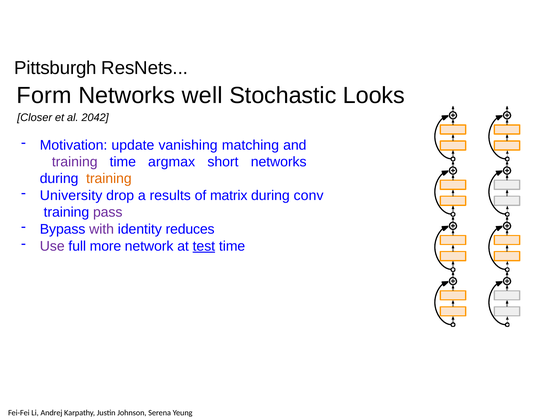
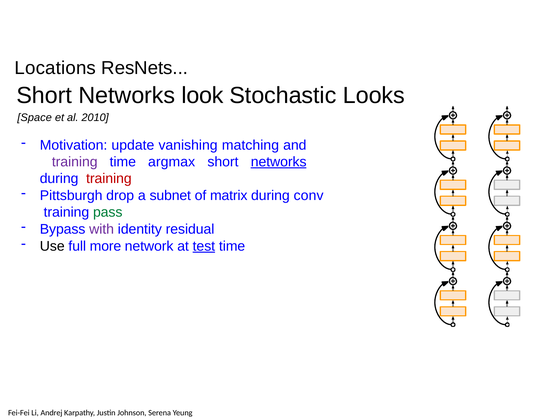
Pittsburgh: Pittsburgh -> Locations
Form at (44, 96): Form -> Short
well: well -> look
Closer: Closer -> Space
2042: 2042 -> 2010
networks at (279, 162) underline: none -> present
training at (109, 179) colour: orange -> red
University: University -> Pittsburgh
results: results -> subnet
pass colour: purple -> green
reduces: reduces -> residual
Use colour: purple -> black
